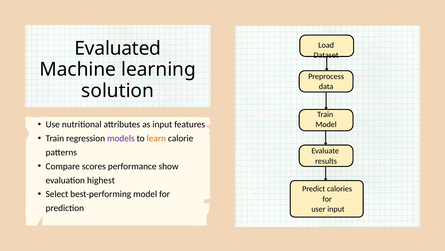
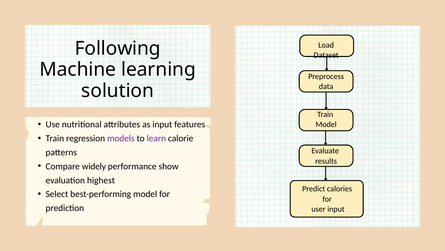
Evaluated: Evaluated -> Following
learn colour: orange -> purple
scores: scores -> widely
